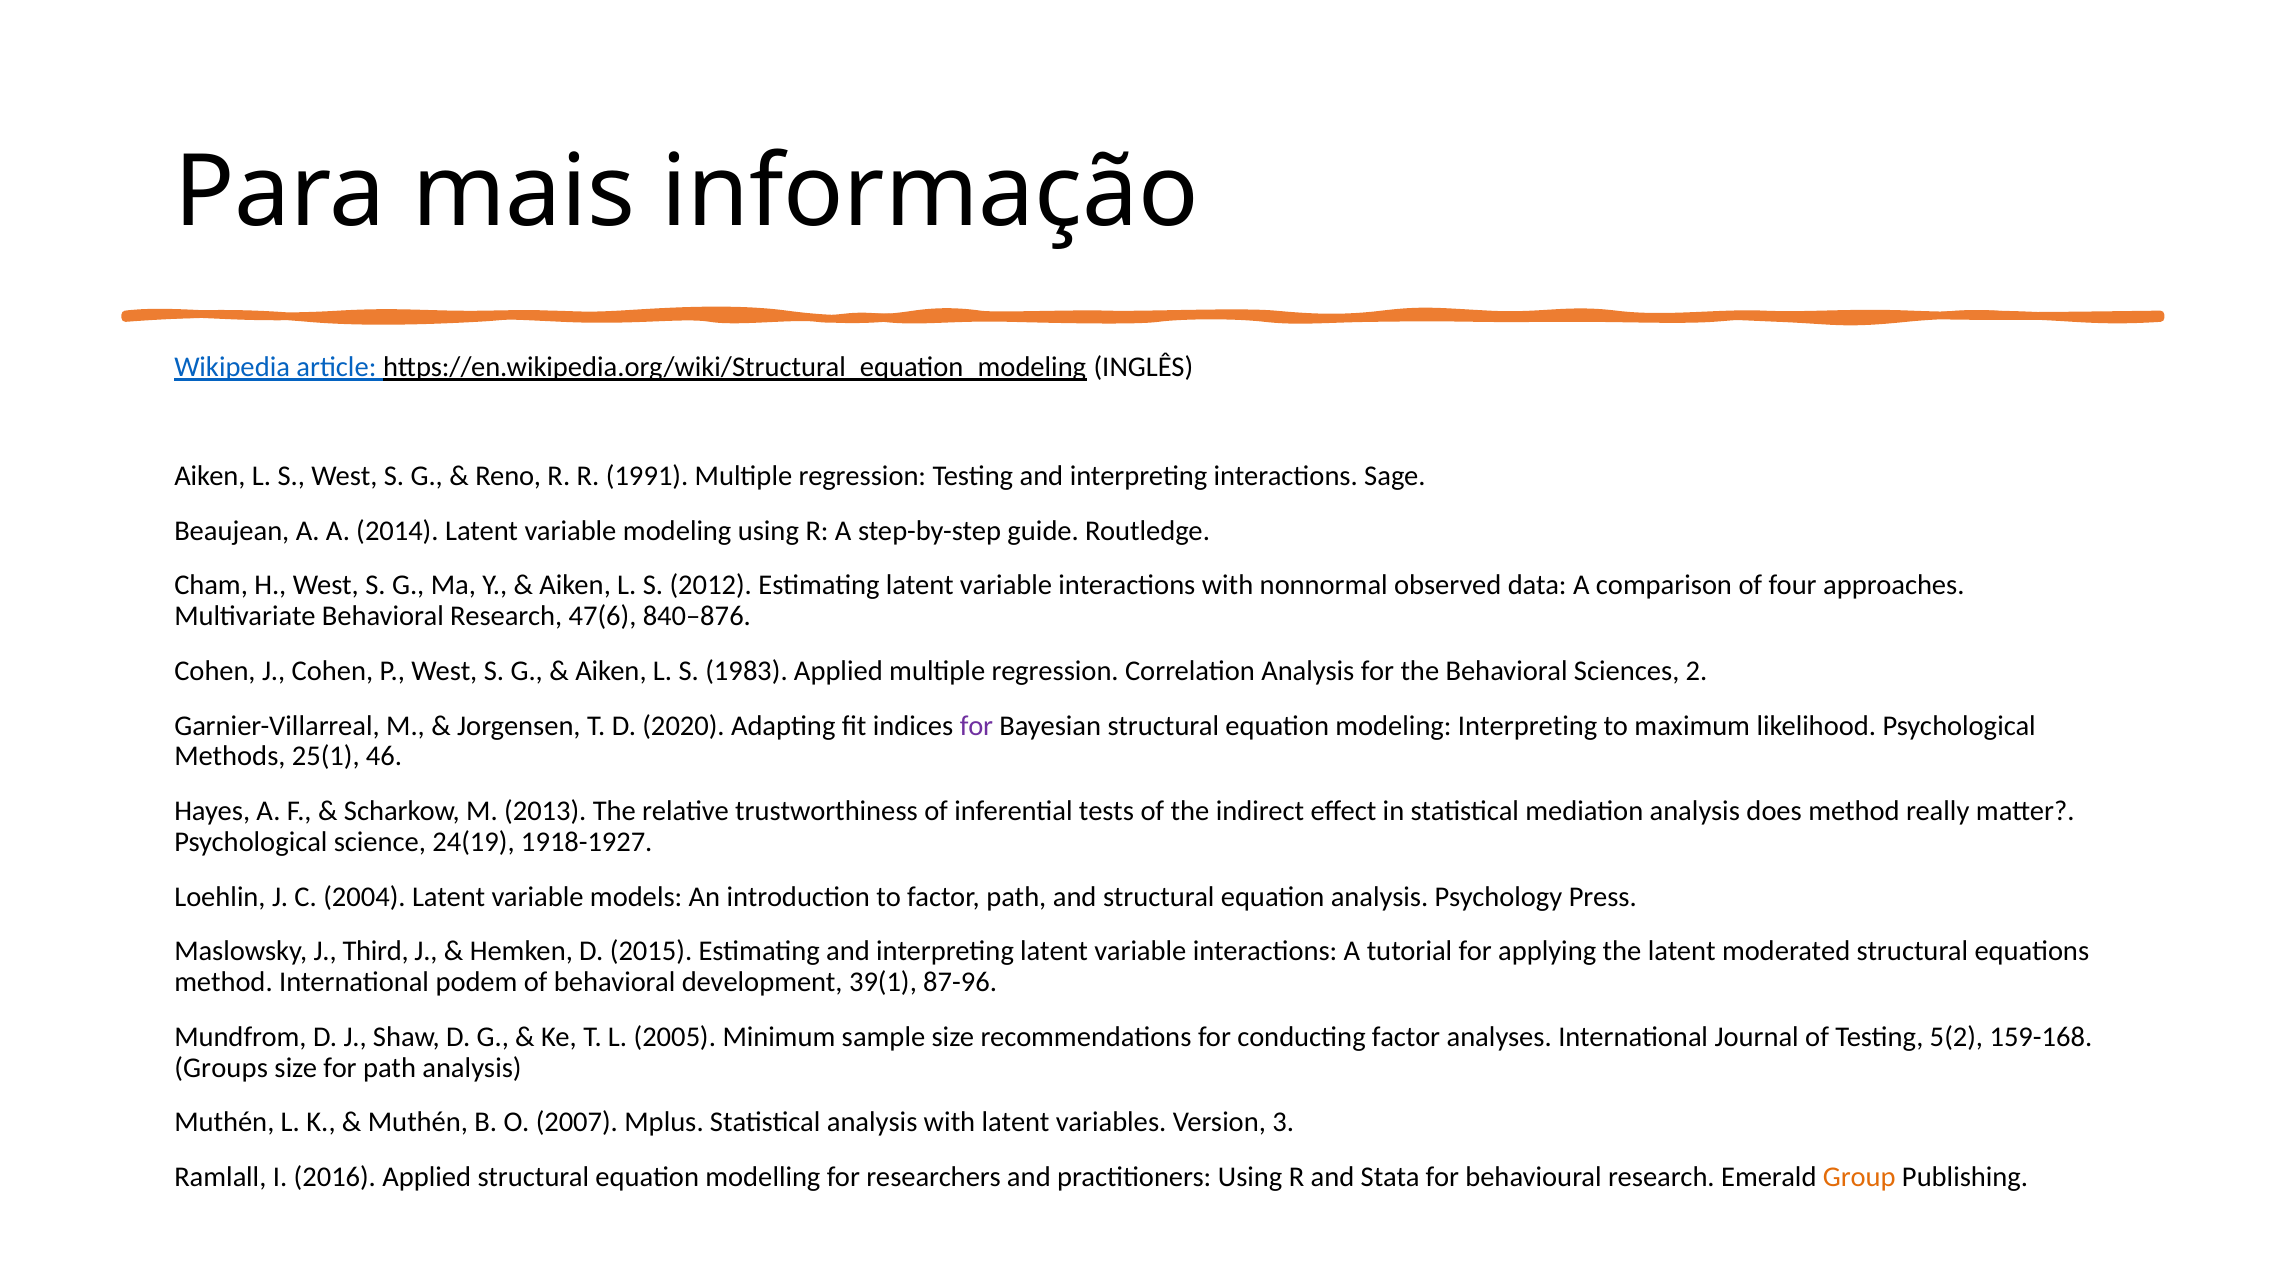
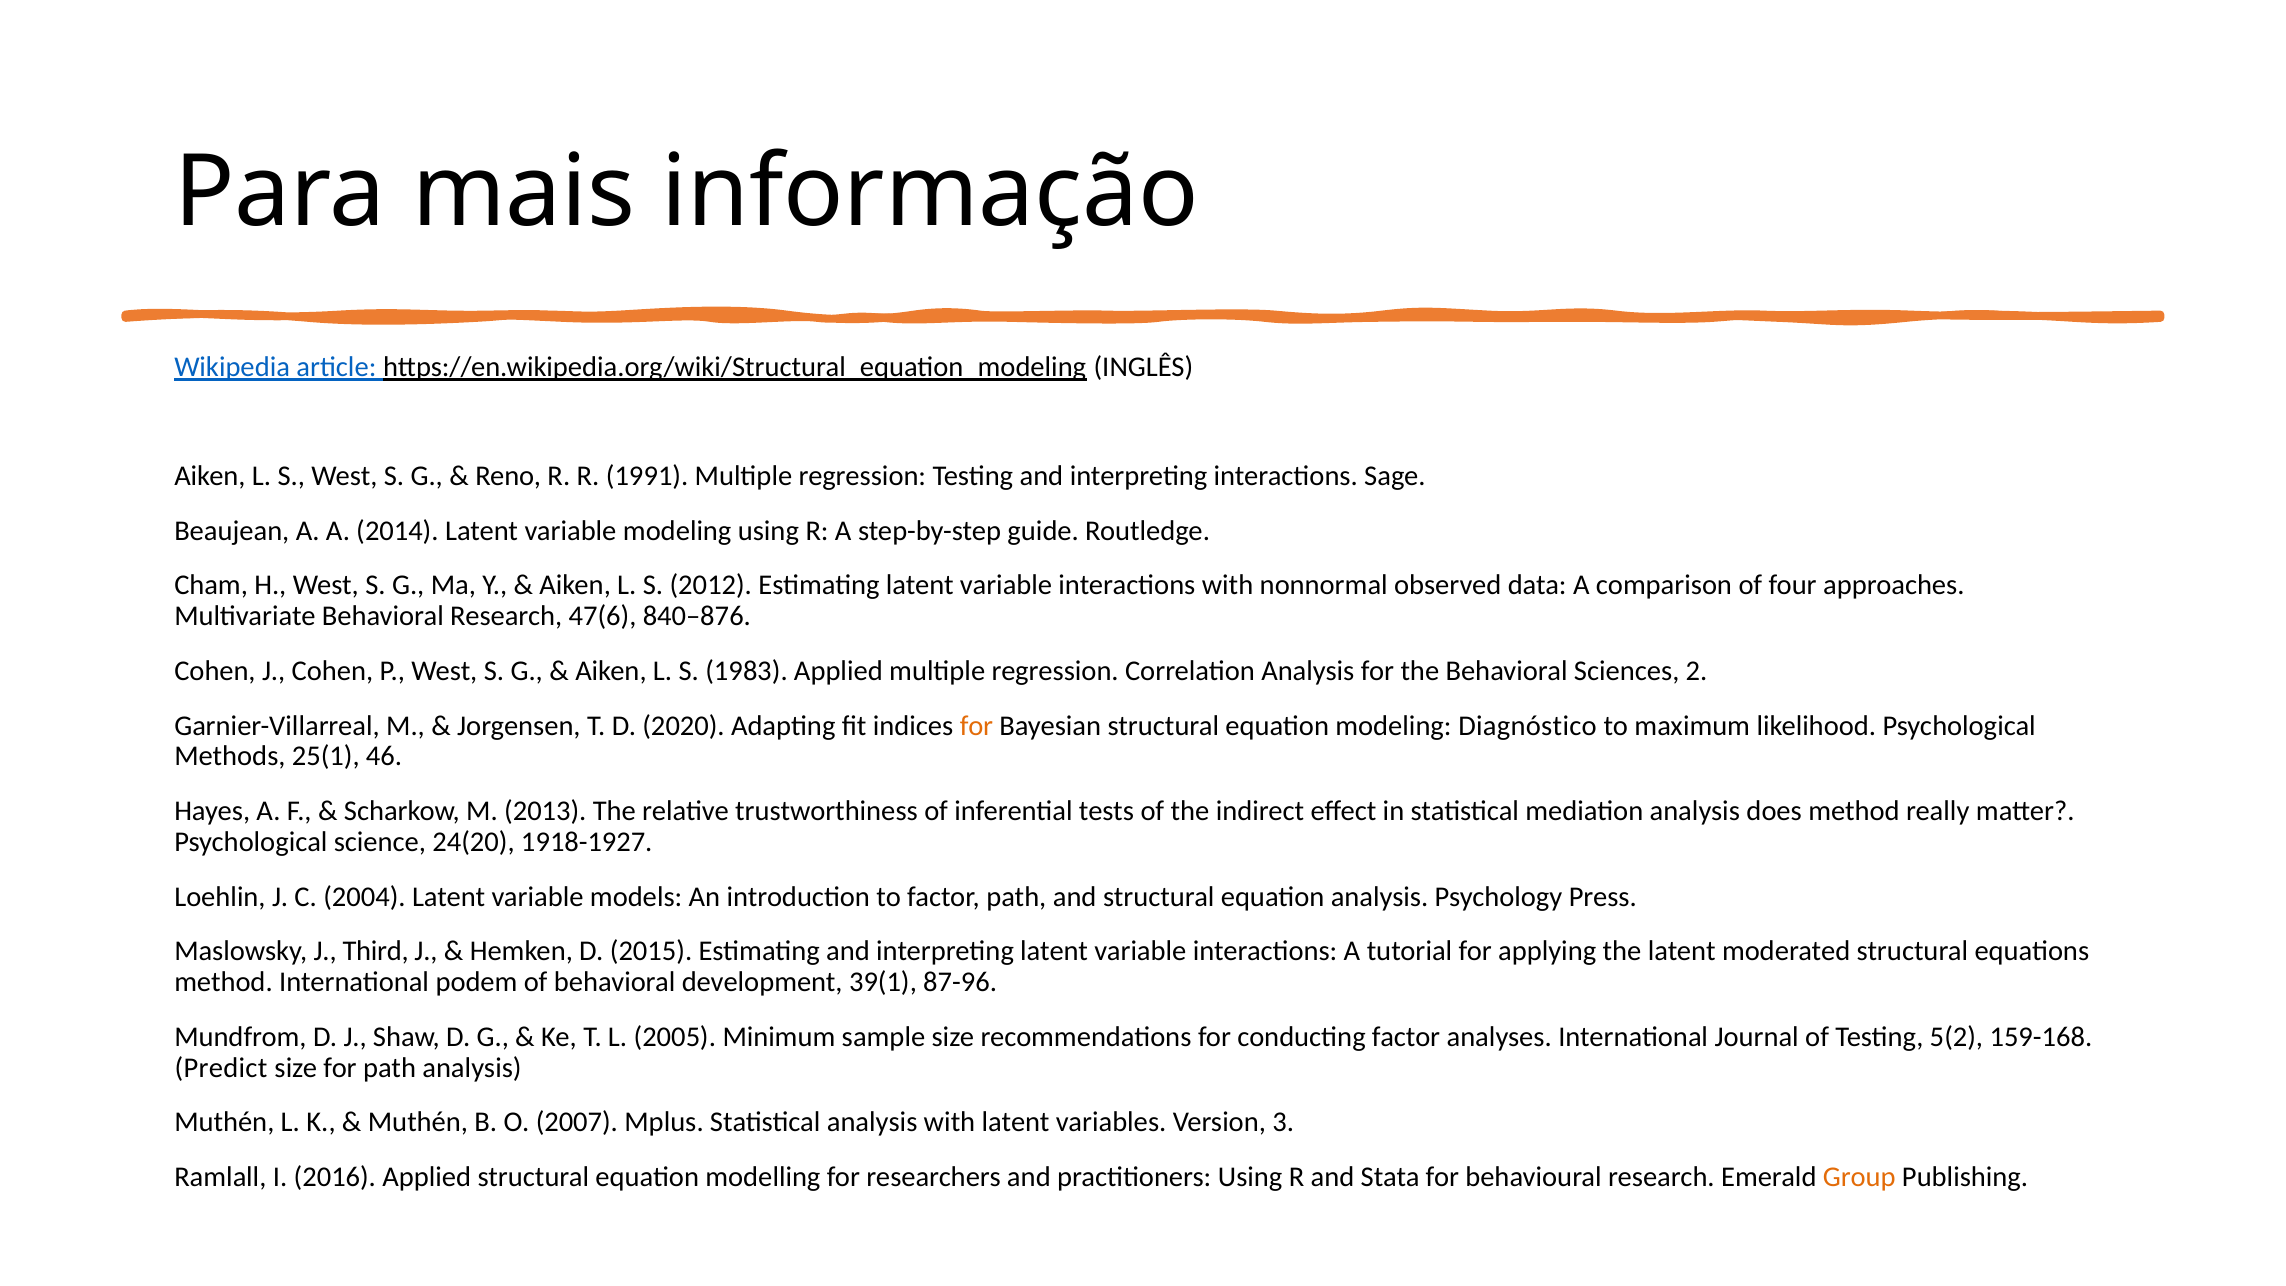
for at (976, 726) colour: purple -> orange
modeling Interpreting: Interpreting -> Diagnóstico
24(19: 24(19 -> 24(20
Groups: Groups -> Predict
